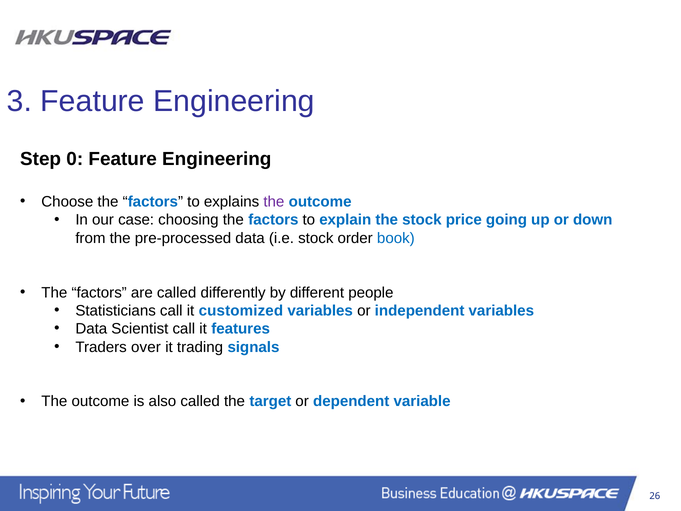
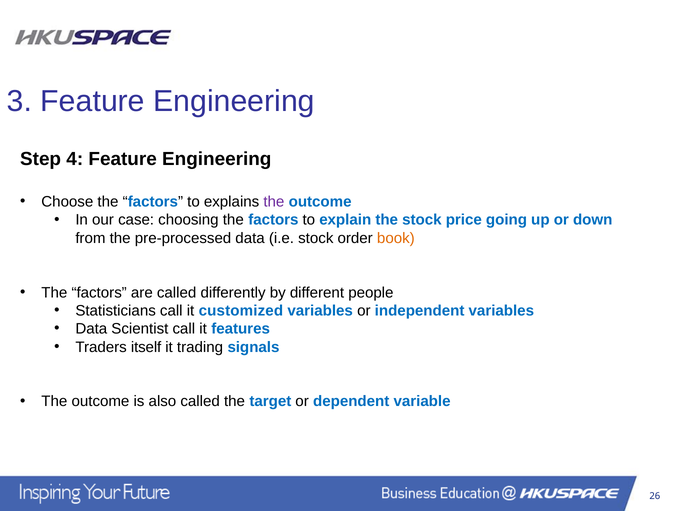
0: 0 -> 4
book colour: blue -> orange
over: over -> itself
